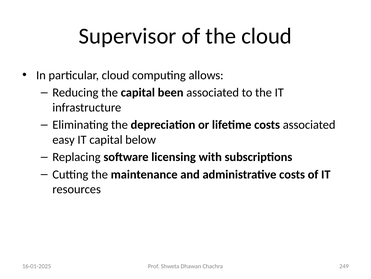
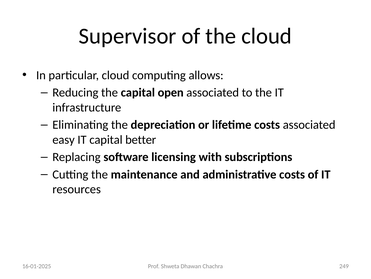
been: been -> open
below: below -> better
